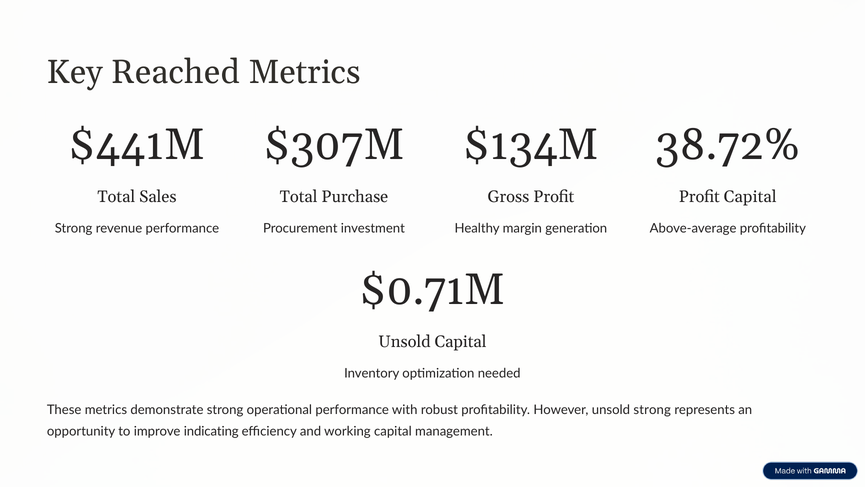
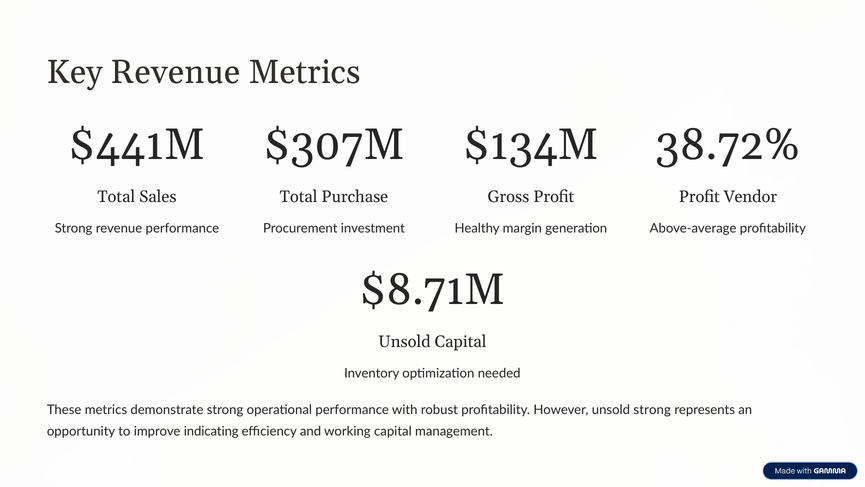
Key Reached: Reached -> Revenue
Profit Capital: Capital -> Vendor
$0.71M: $0.71M -> $8.71M
